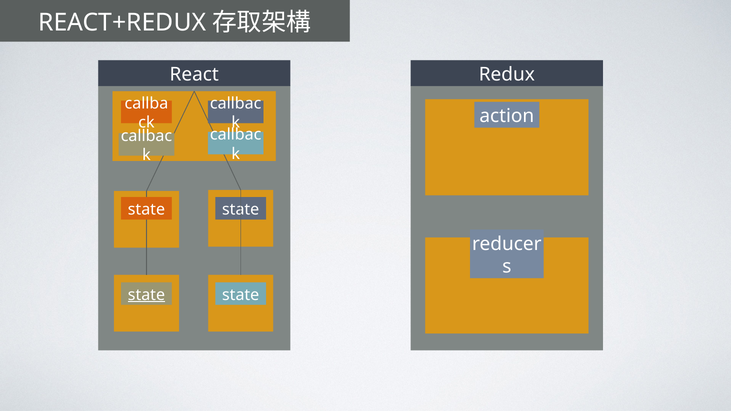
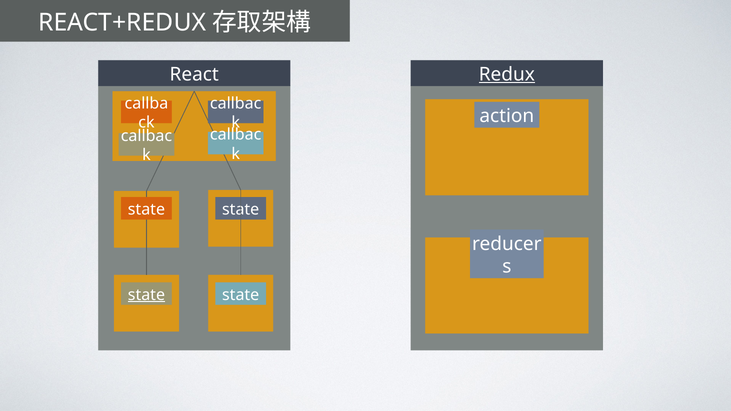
Redux underline: none -> present
